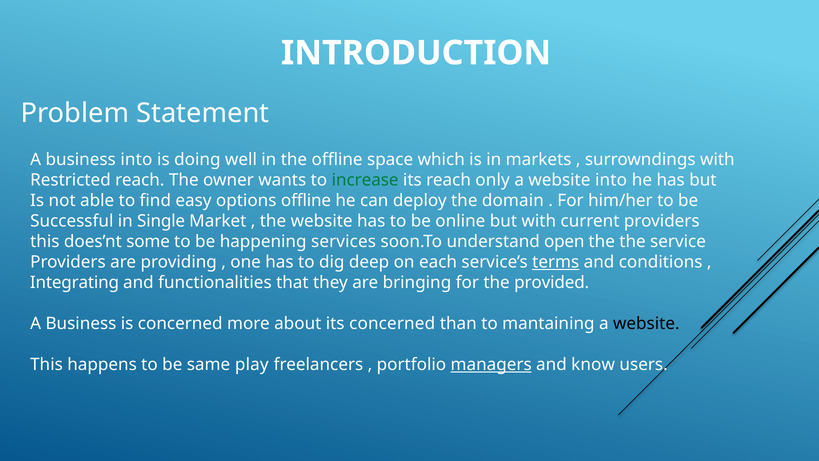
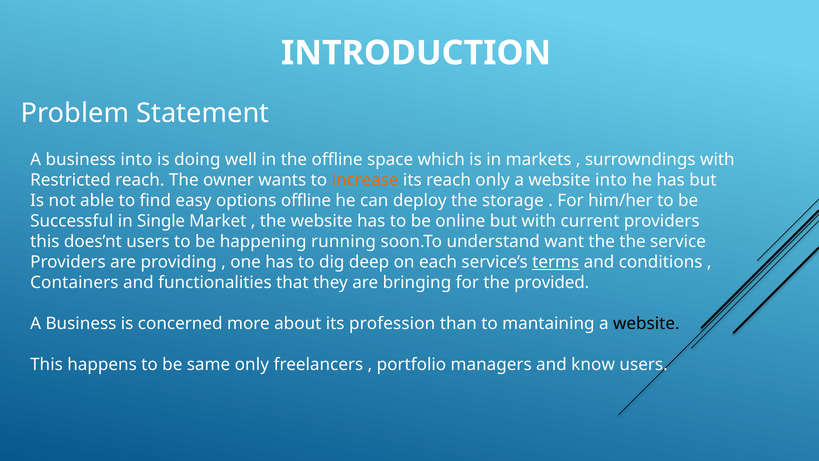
increase colour: green -> orange
domain: domain -> storage
does’nt some: some -> users
services: services -> running
open: open -> want
Integrating: Integrating -> Containers
its concerned: concerned -> profession
same play: play -> only
managers underline: present -> none
